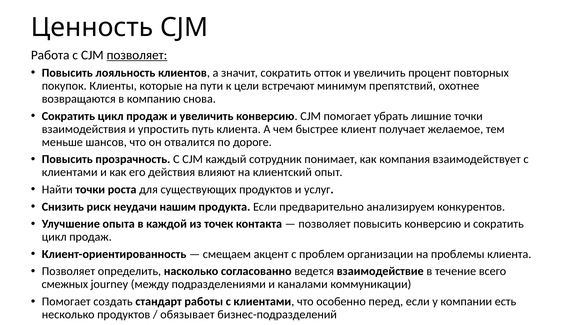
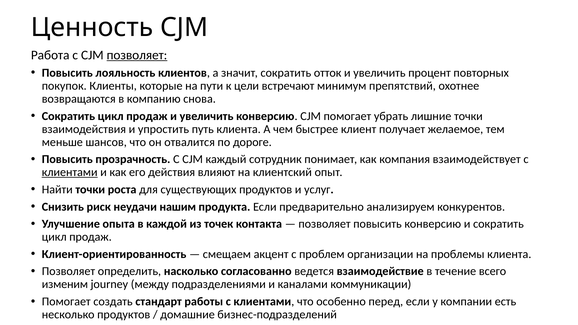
клиентами at (70, 172) underline: none -> present
смежных: смежных -> изменим
обязывает: обязывает -> домашние
